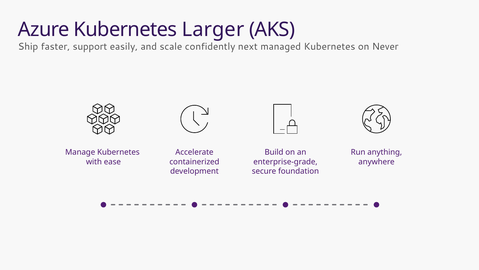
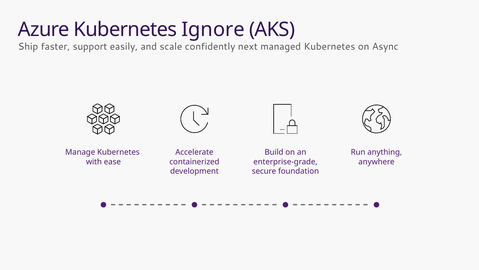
Larger: Larger -> Ignore
Never: Never -> Async
